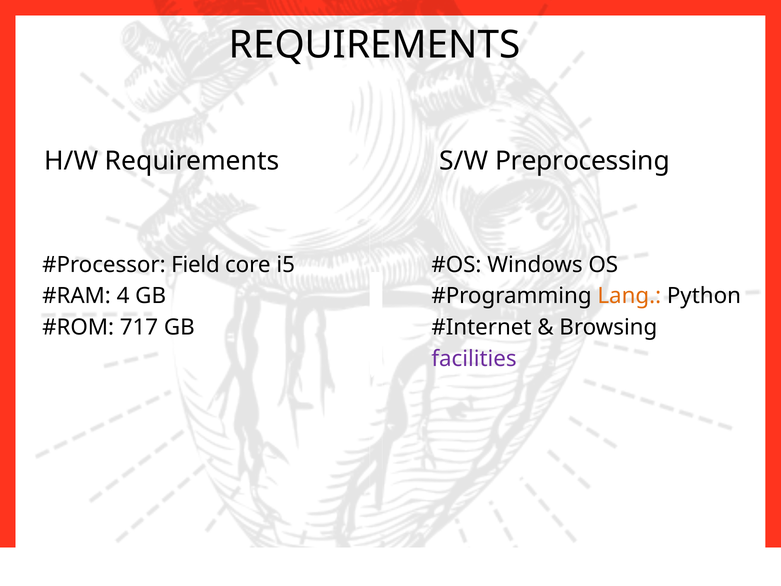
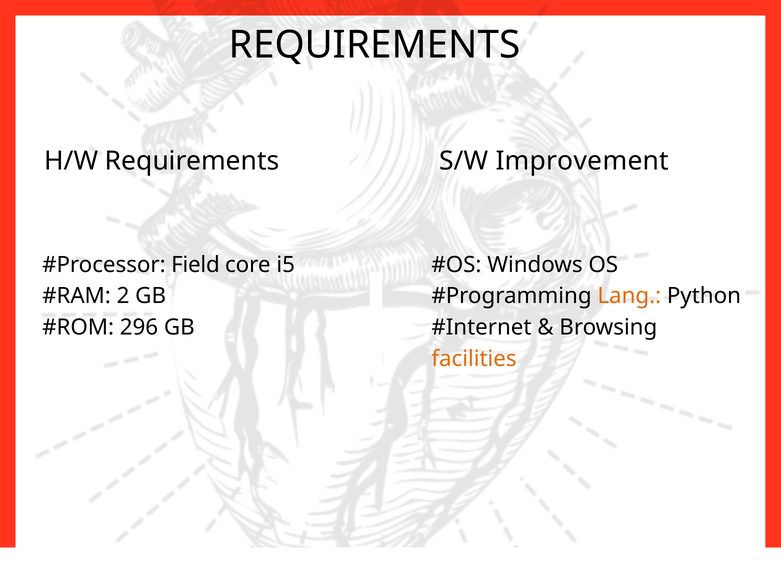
Preprocessing: Preprocessing -> Improvement
4: 4 -> 2
717: 717 -> 296
facilities colour: purple -> orange
